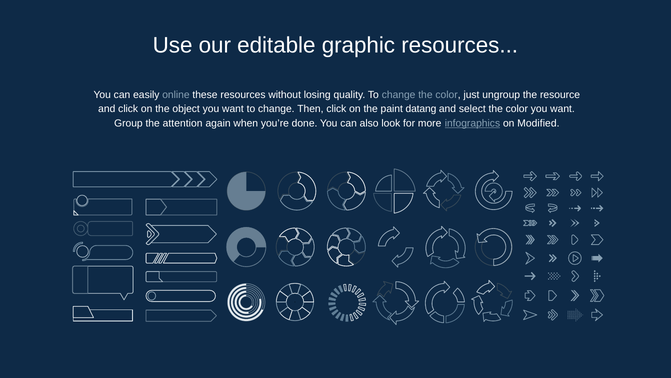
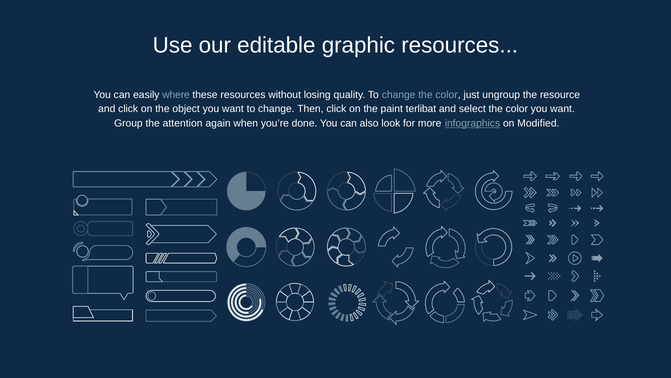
online: online -> where
datang: datang -> terlibat
